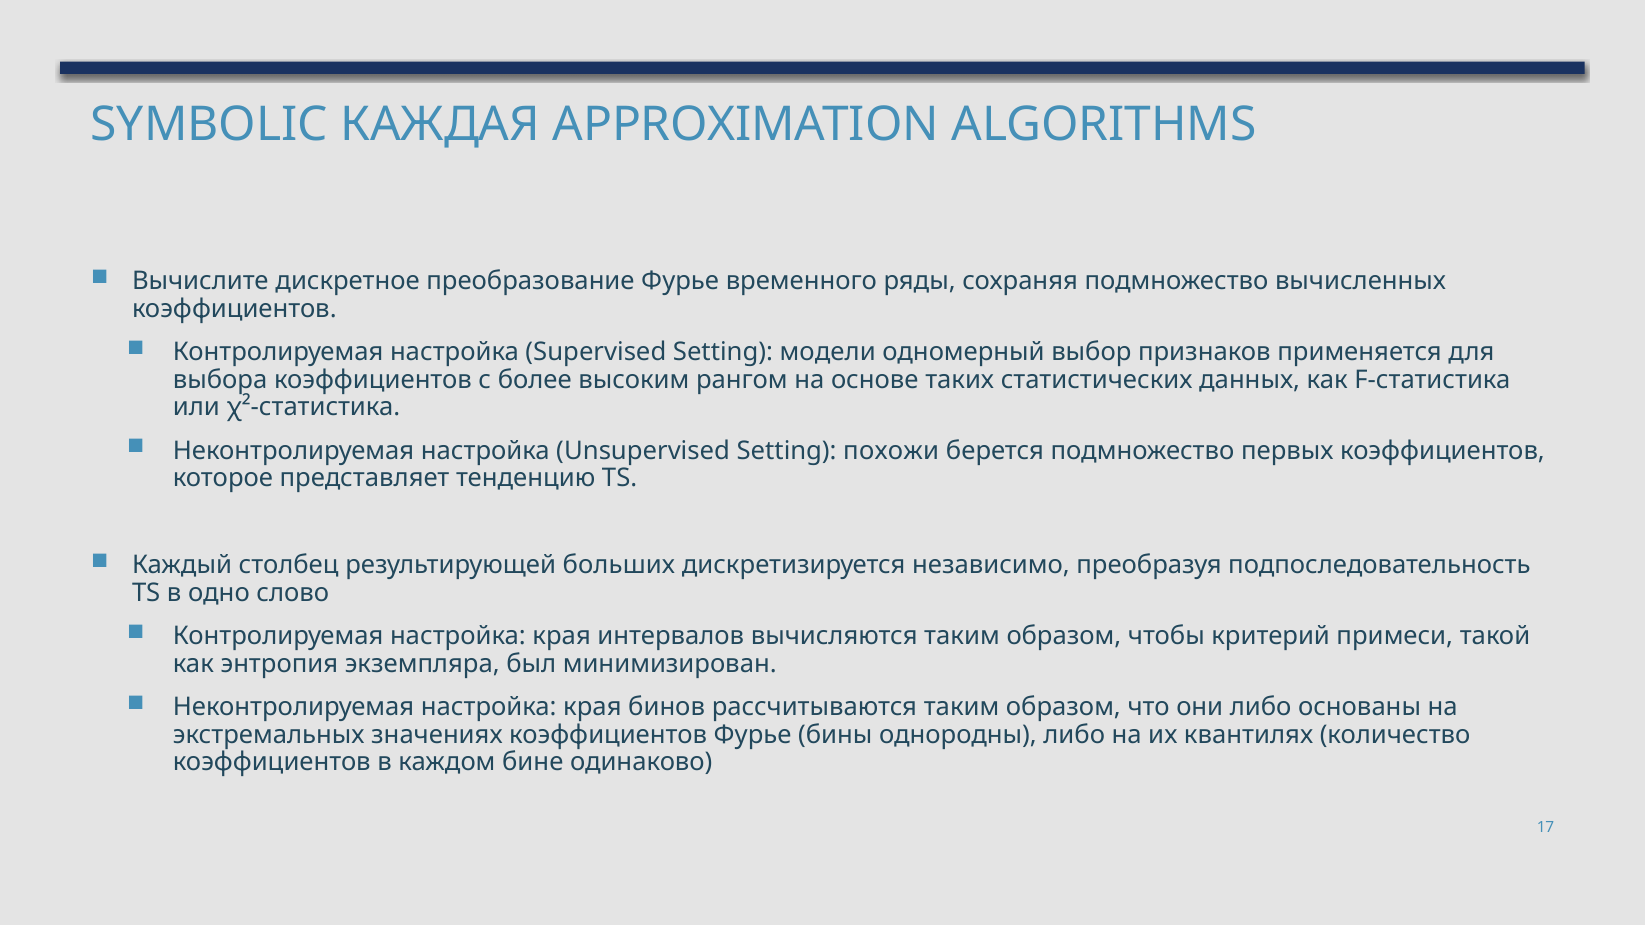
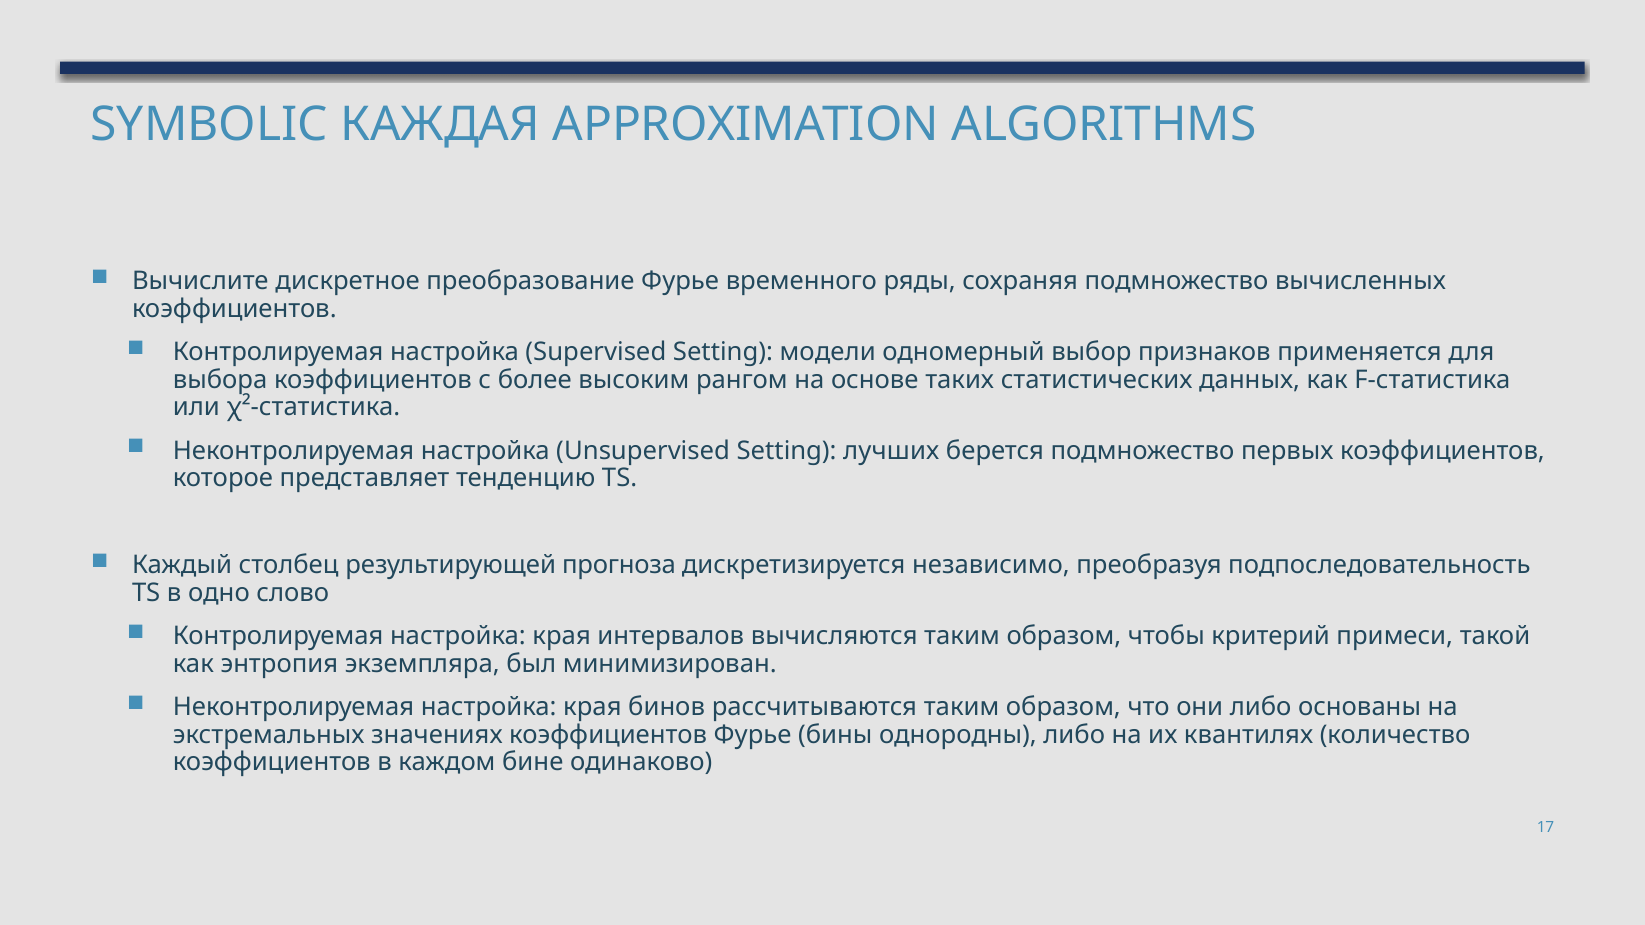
похожи: похожи -> лучших
больших: больших -> прогноза
